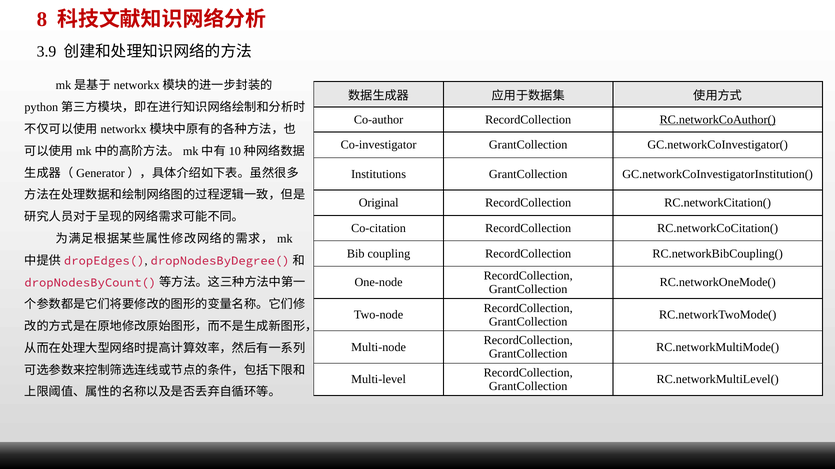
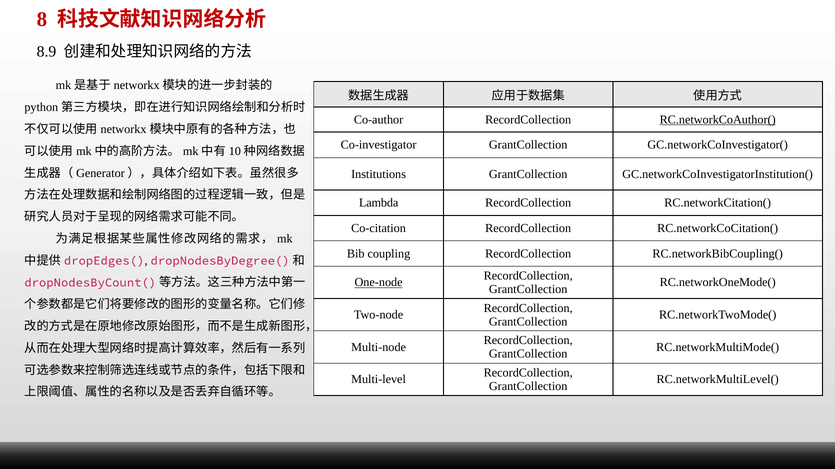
3.9: 3.9 -> 8.9
Original: Original -> Lambda
One-node underline: none -> present
